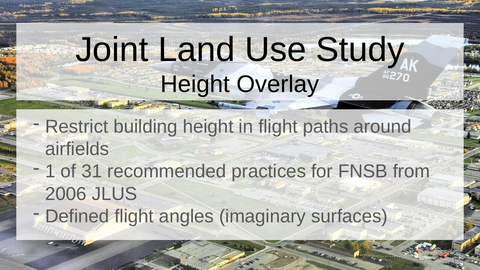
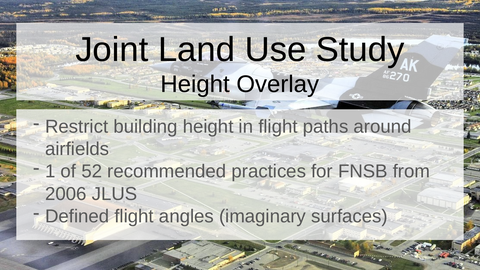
31: 31 -> 52
